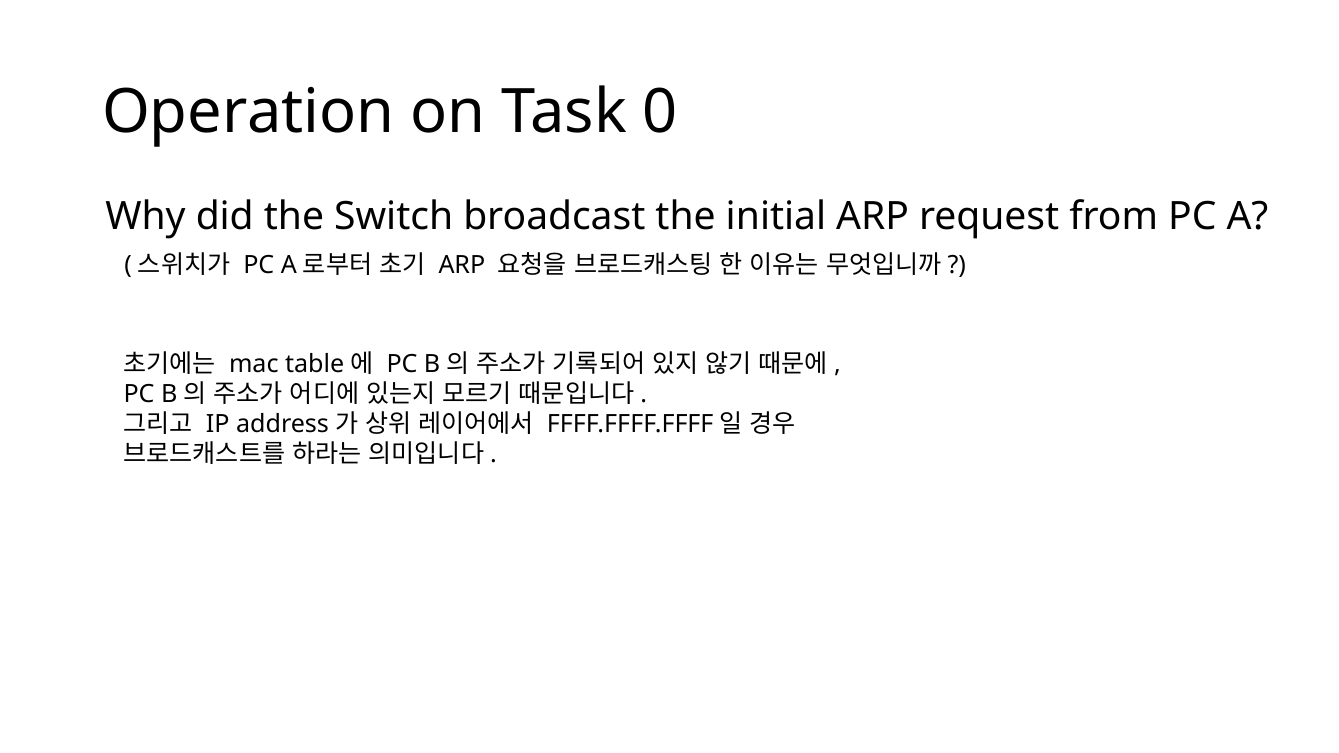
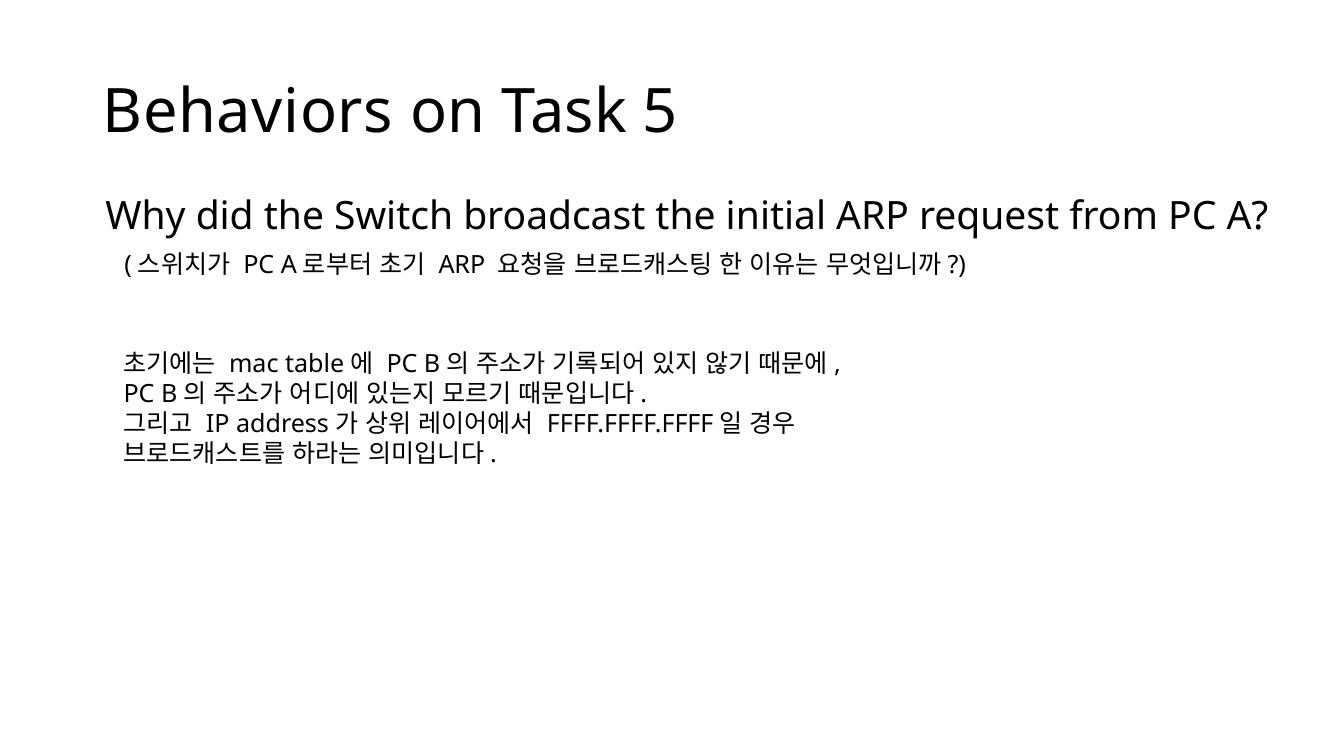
Operation: Operation -> Behaviors
0: 0 -> 5
